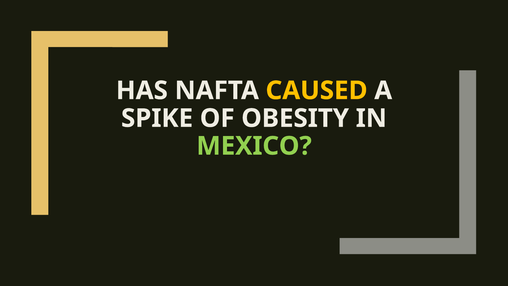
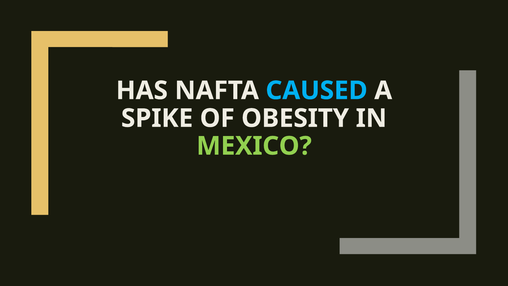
CAUSED colour: yellow -> light blue
